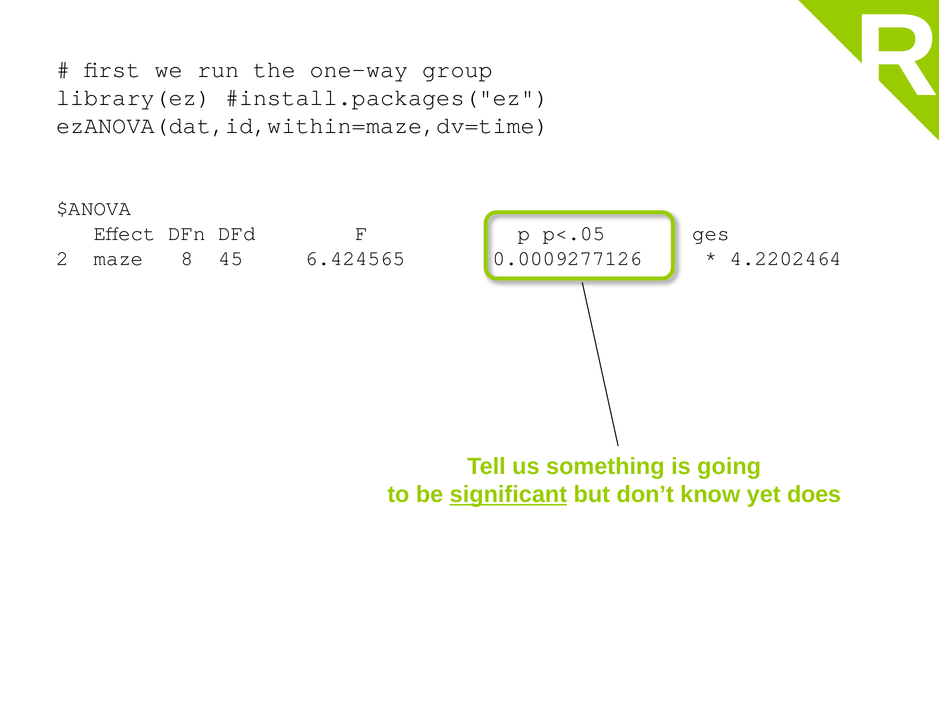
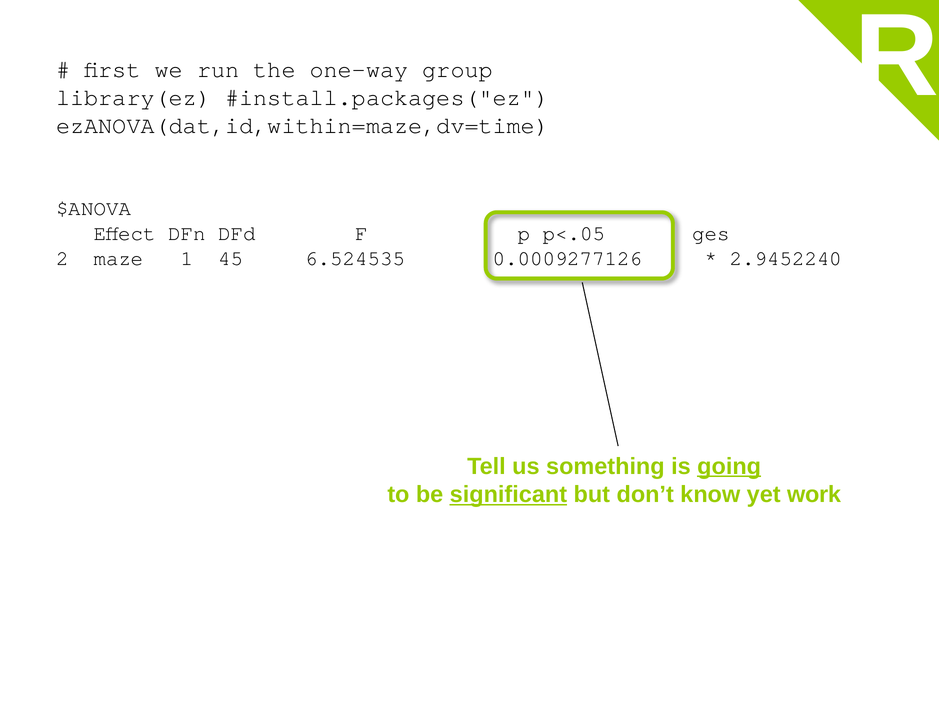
8: 8 -> 1
6.424565: 6.424565 -> 6.524535
4.2202464: 4.2202464 -> 2.9452240
going underline: none -> present
does: does -> work
